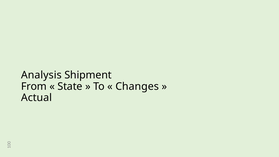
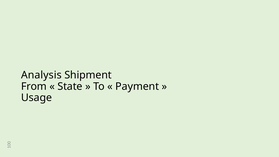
Changes: Changes -> Payment
Actual: Actual -> Usage
